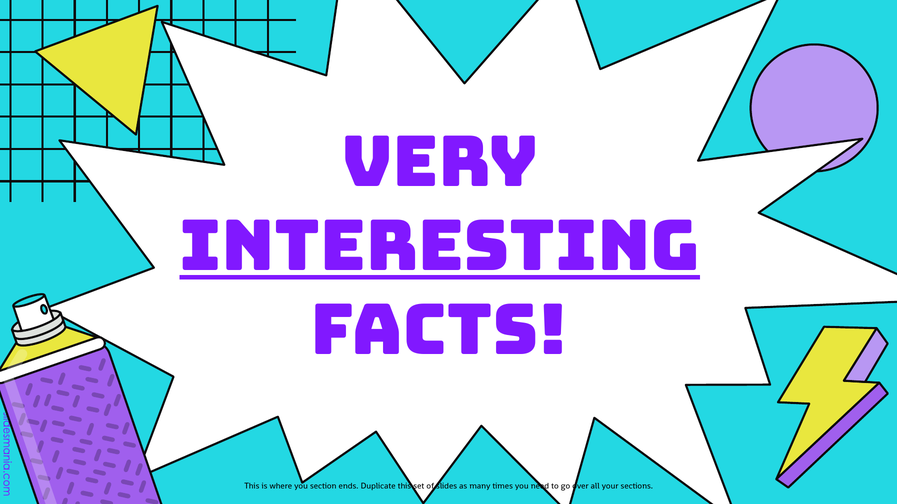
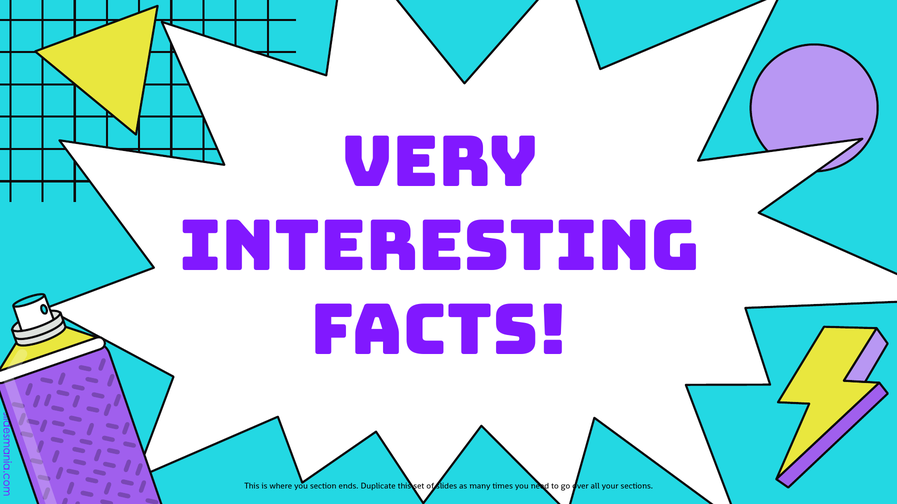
interesting underline: present -> none
